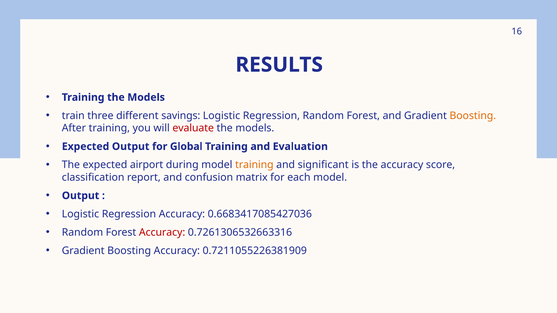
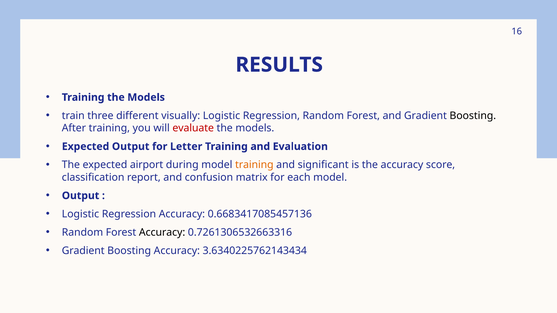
savings: savings -> visually
Boosting at (473, 116) colour: orange -> black
Global: Global -> Letter
0.6683417085427036: 0.6683417085427036 -> 0.6683417085457136
Accuracy at (162, 233) colour: red -> black
0.7211055226381909: 0.7211055226381909 -> 3.6340225762143434
